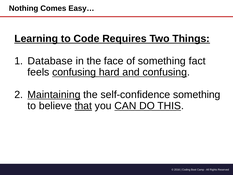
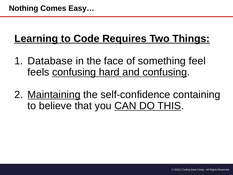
fact: fact -> feel
self-confidence something: something -> containing
that underline: present -> none
